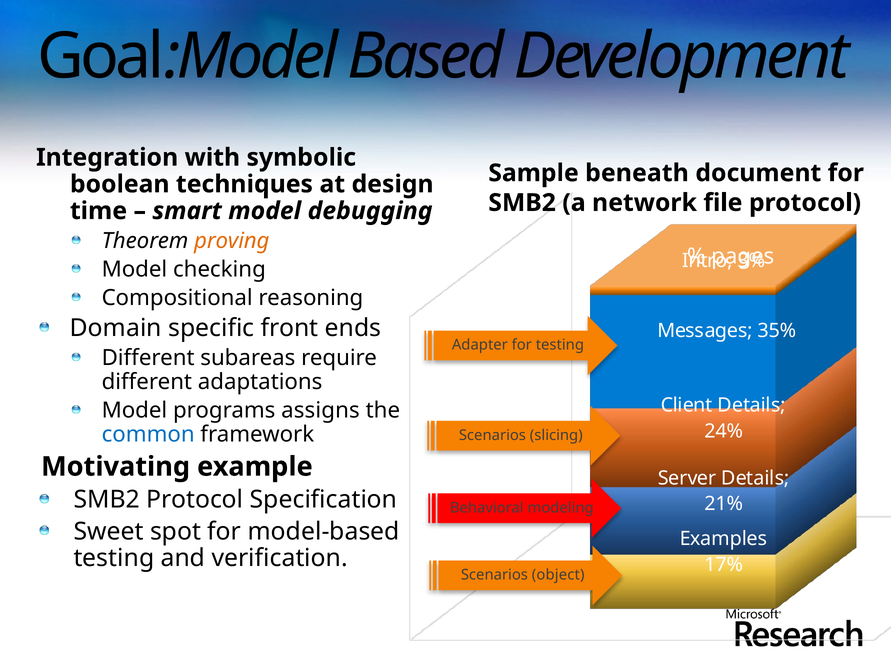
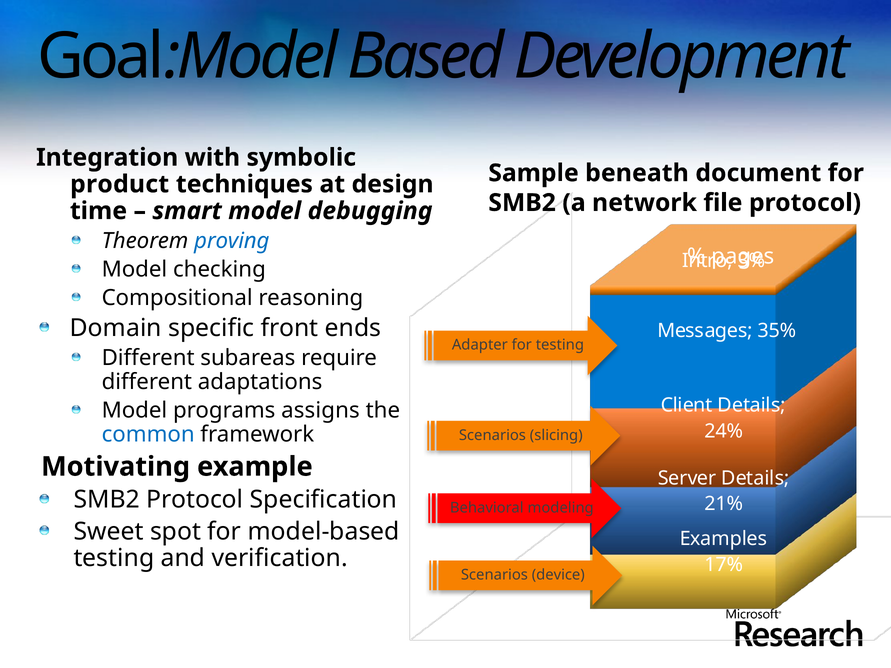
boolean: boolean -> product
proving colour: orange -> blue
object: object -> device
